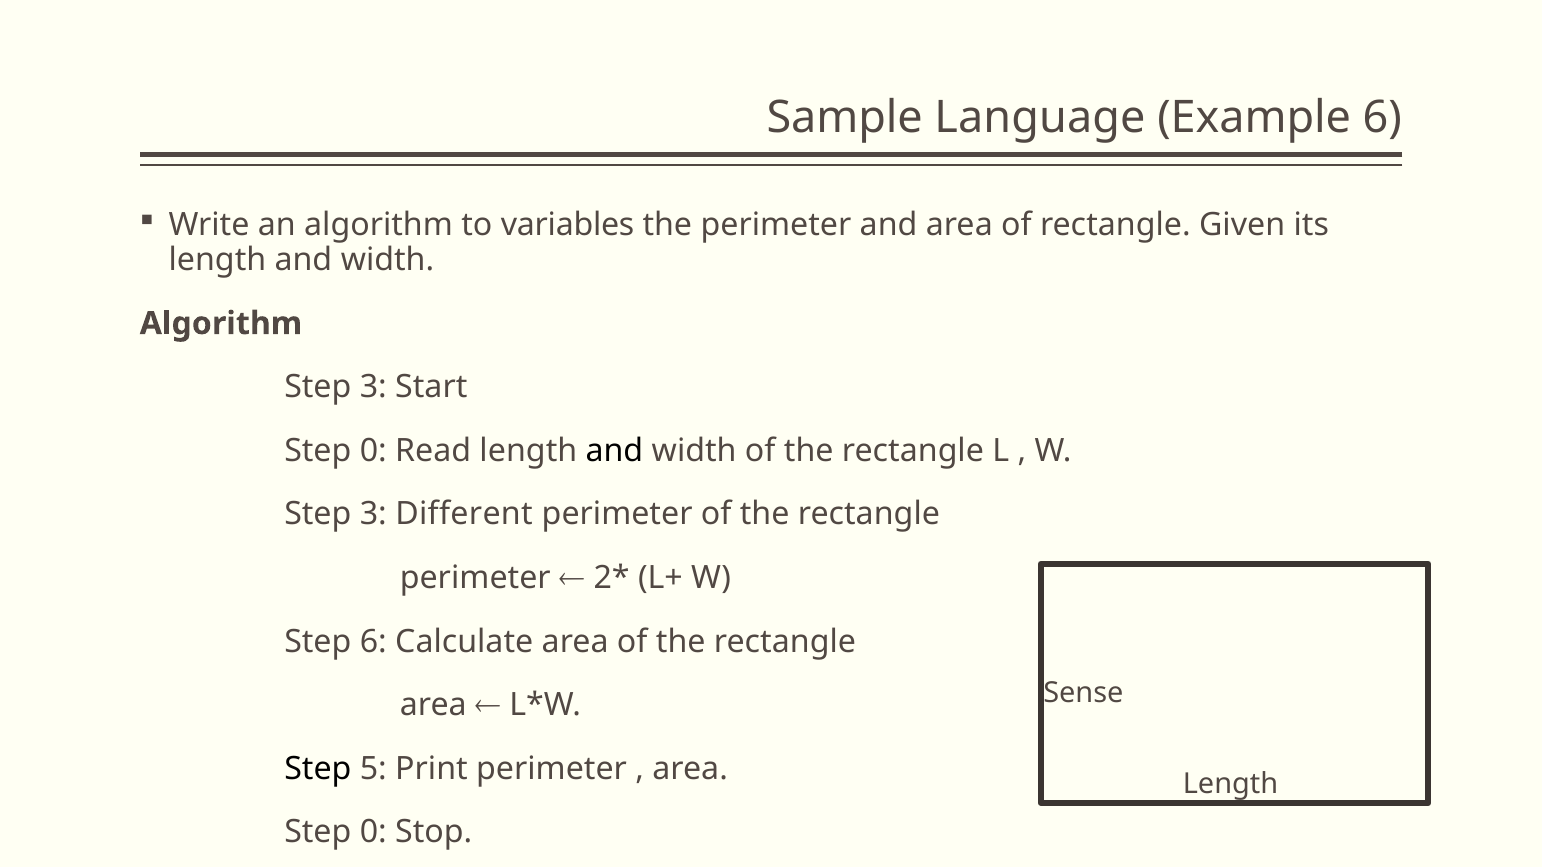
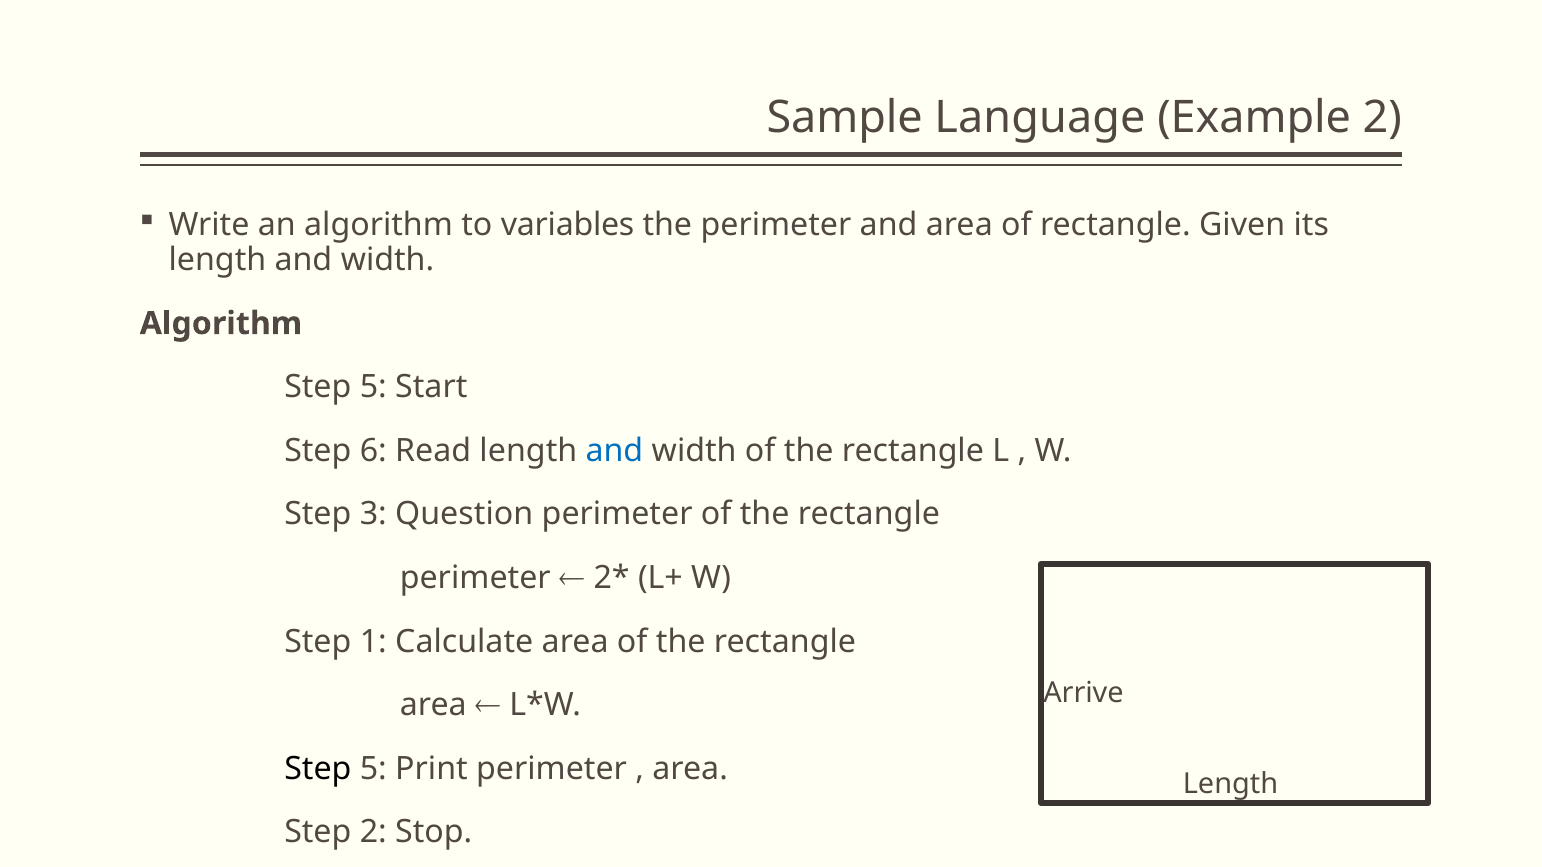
Example 6: 6 -> 2
3 at (373, 387): 3 -> 5
0 at (373, 451): 0 -> 6
and at (614, 451) colour: black -> blue
Different: Different -> Question
Step 6: 6 -> 1
Sense: Sense -> Arrive
0 at (373, 832): 0 -> 2
